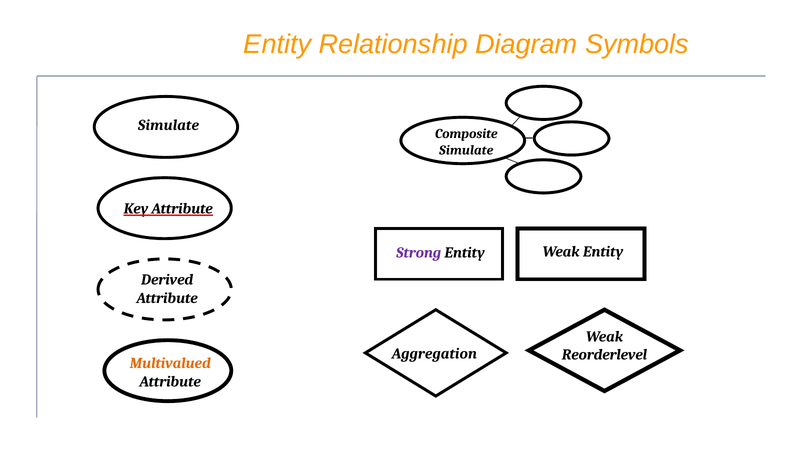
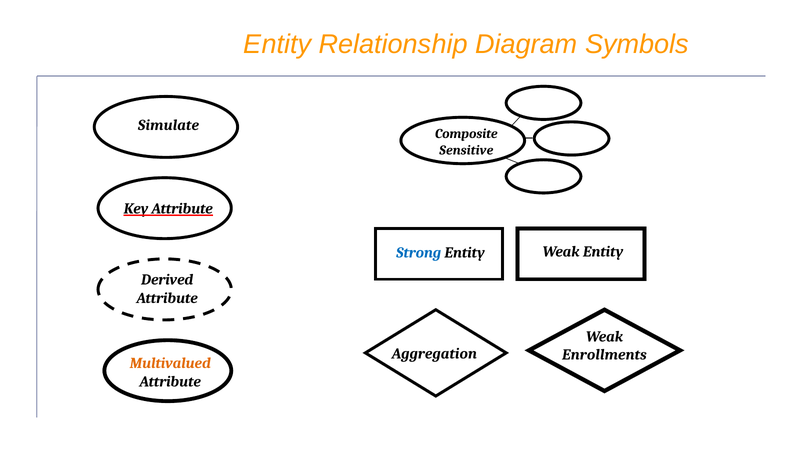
Simulate at (466, 150): Simulate -> Sensitive
Strong colour: purple -> blue
Reorderlevel: Reorderlevel -> Enrollments
